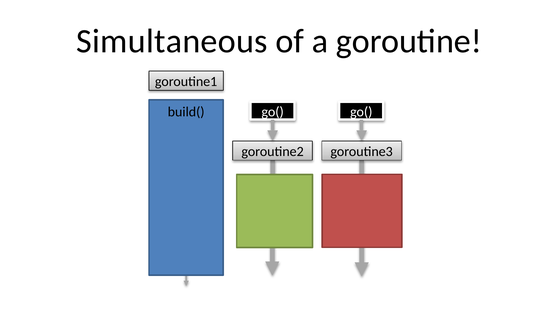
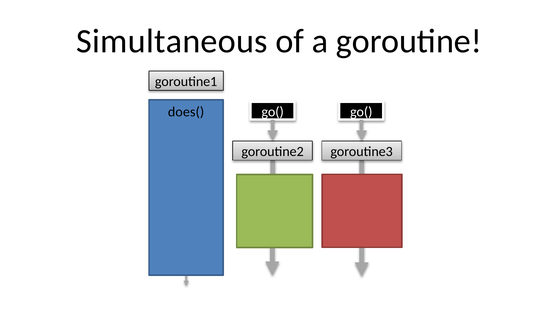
build(: build( -> does(
